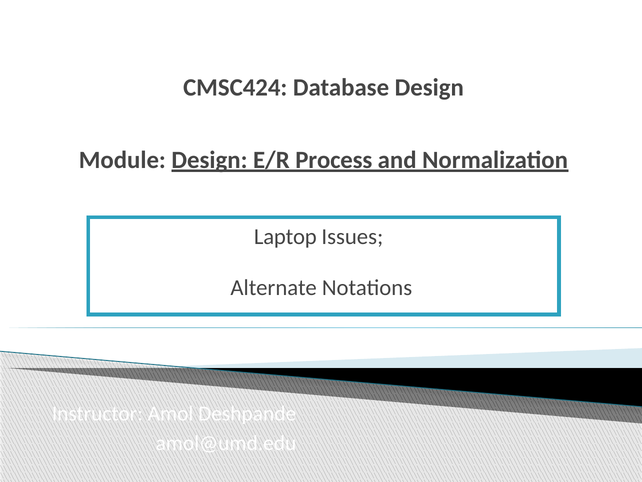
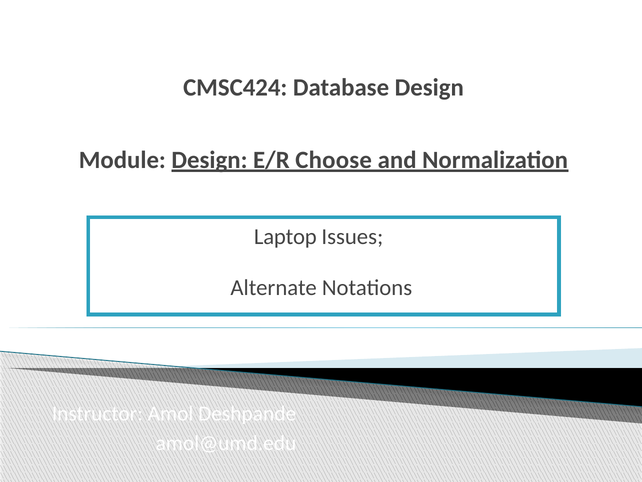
Process: Process -> Choose
